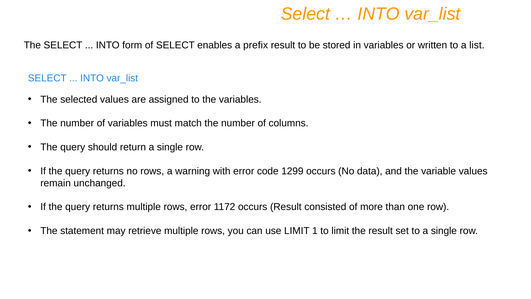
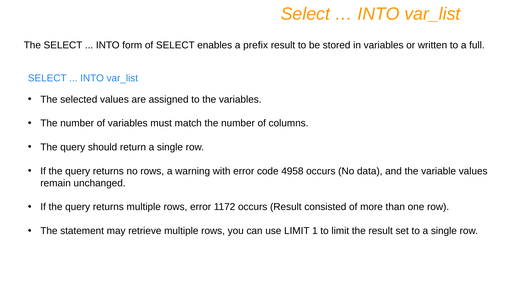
list: list -> full
1299: 1299 -> 4958
